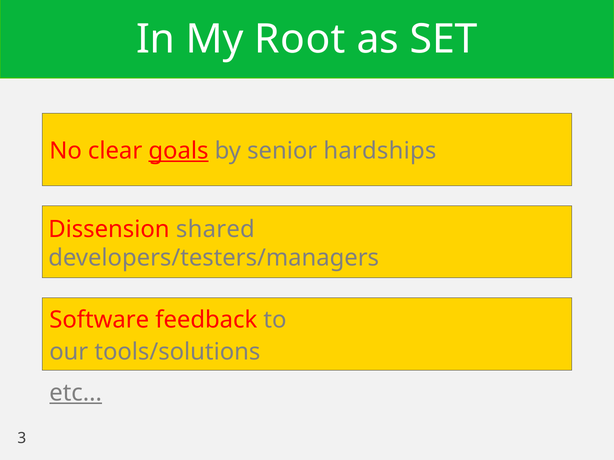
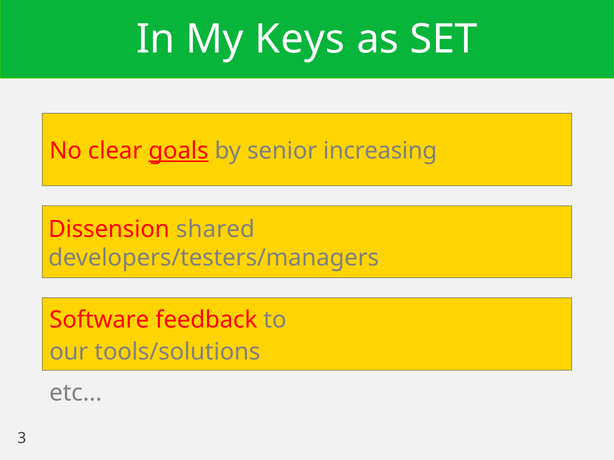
Root: Root -> Keys
hardships: hardships -> increasing
etc underline: present -> none
